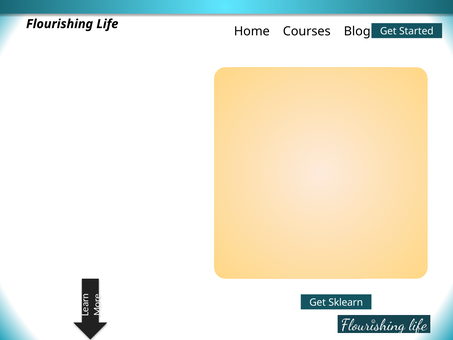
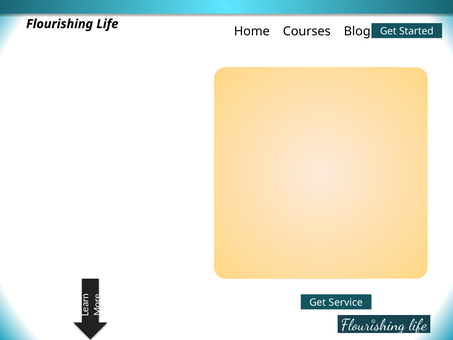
Sklearn: Sklearn -> Service
